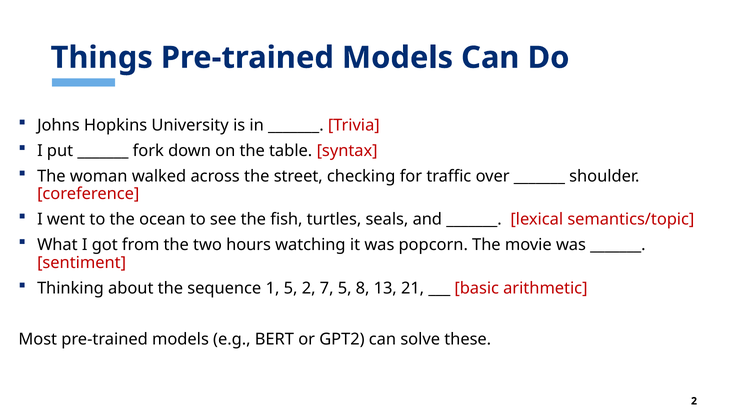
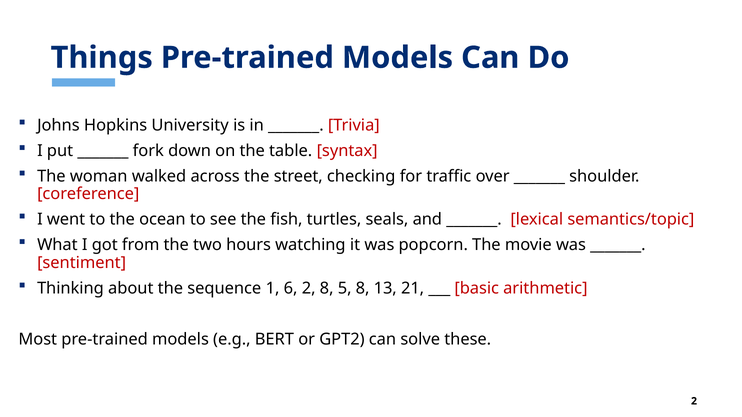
1 5: 5 -> 6
2 7: 7 -> 8
